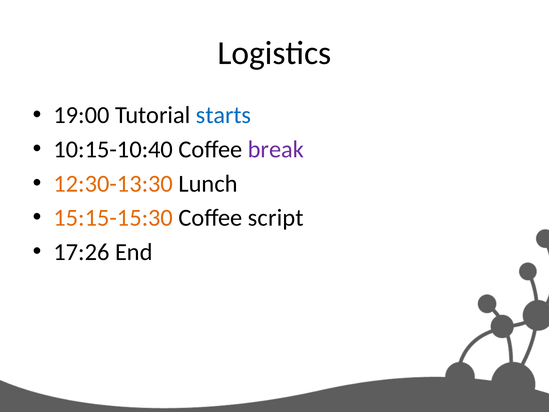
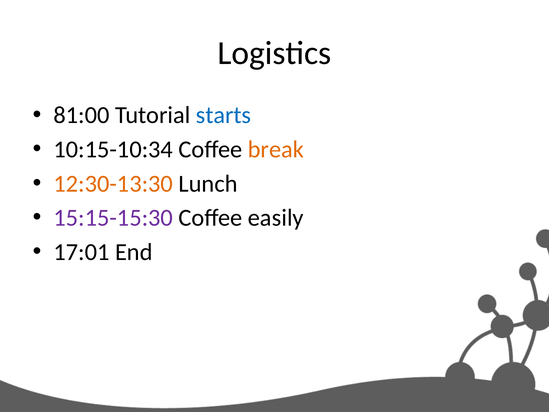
19:00: 19:00 -> 81:00
10:15-10:40: 10:15-10:40 -> 10:15-10:34
break colour: purple -> orange
15:15-15:30 colour: orange -> purple
script: script -> easily
17:26: 17:26 -> 17:01
